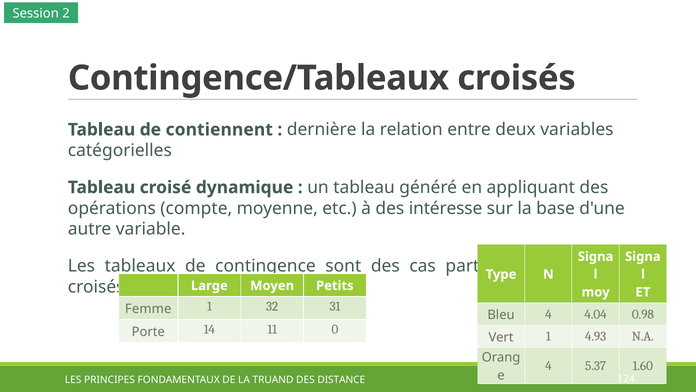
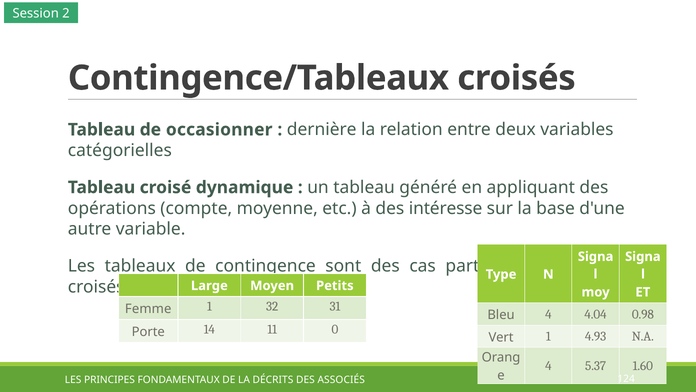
contiennent: contiennent -> occasionner
TRUAND: TRUAND -> DÉCRITS
DISTANCE: DISTANCE -> ASSOCIÉS
